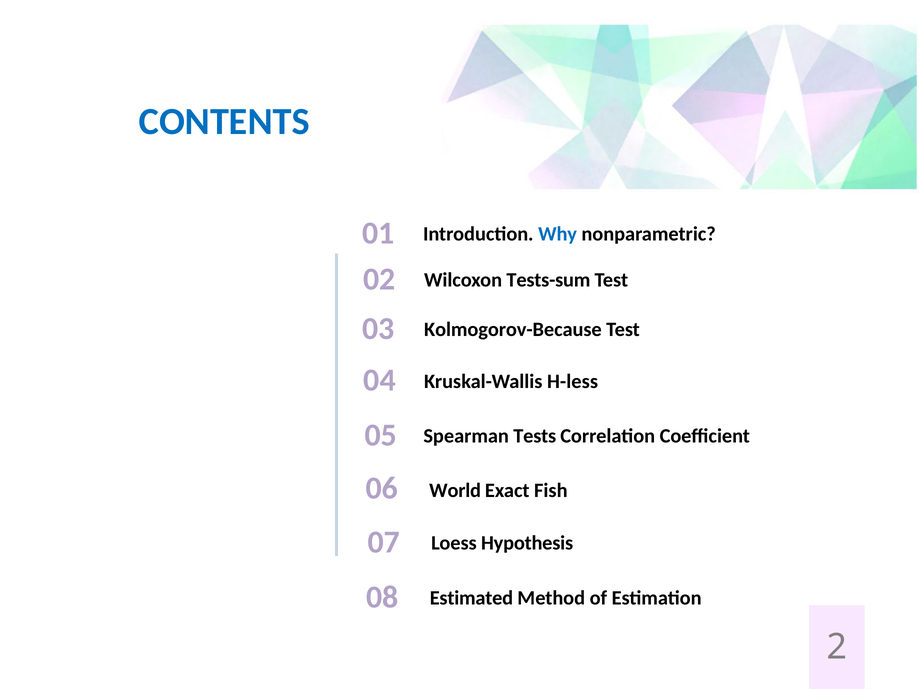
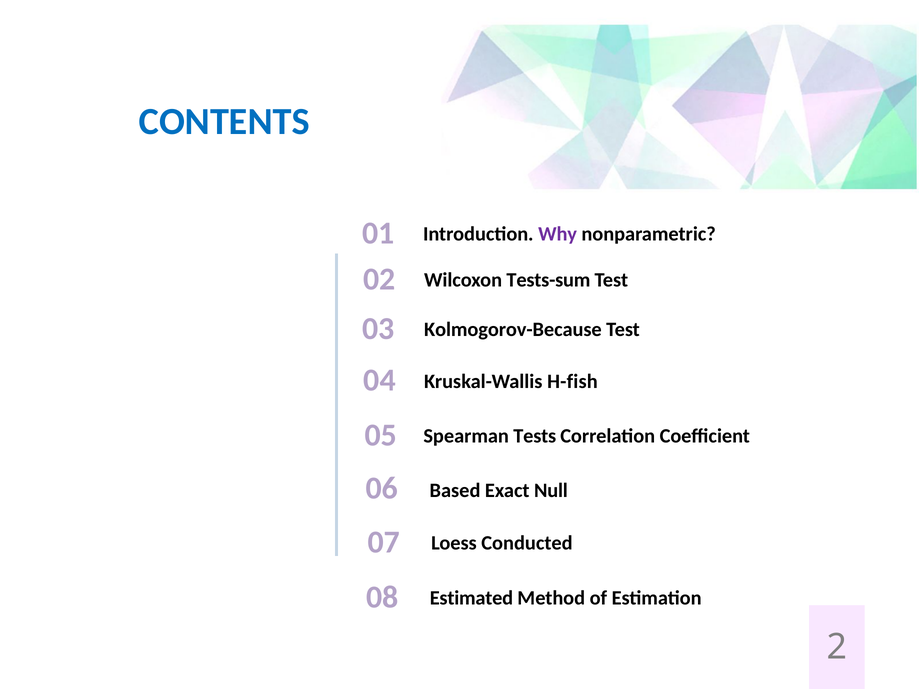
Why colour: blue -> purple
H-less: H-less -> H-fish
World: World -> Based
Fish: Fish -> Null
Hypothesis: Hypothesis -> Conducted
